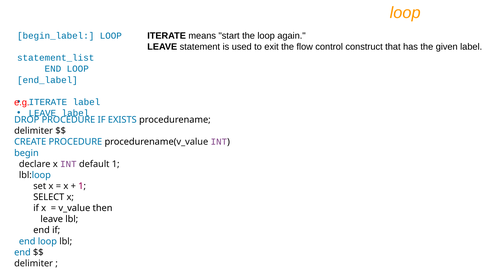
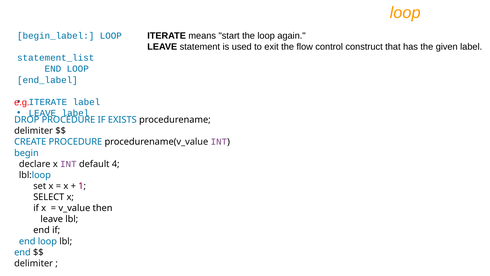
default 1: 1 -> 4
